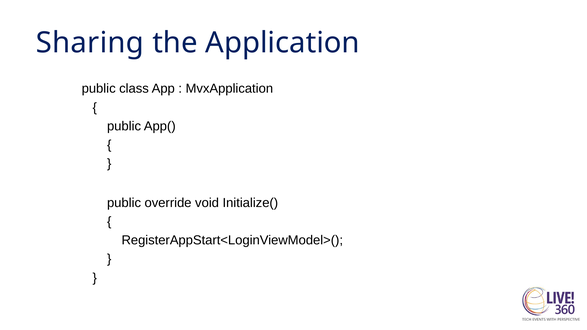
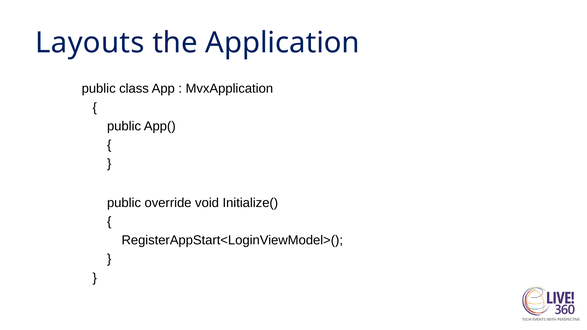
Sharing: Sharing -> Layouts
